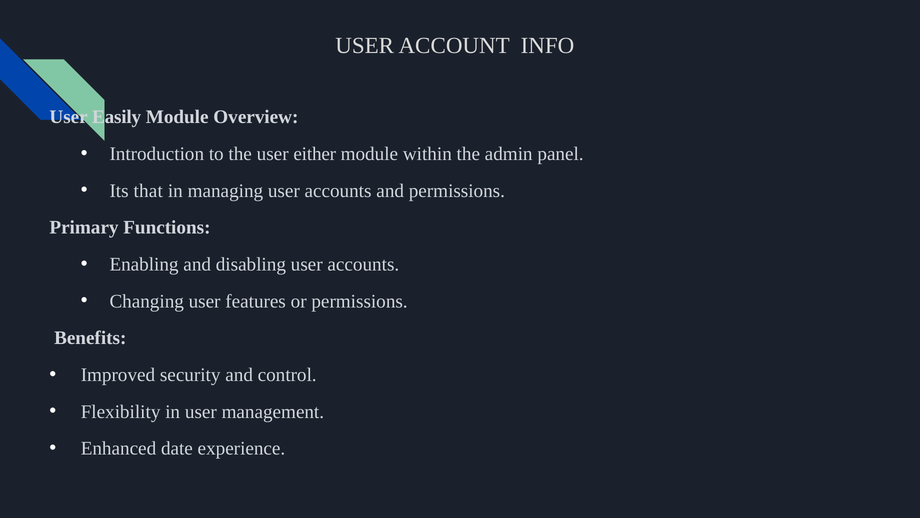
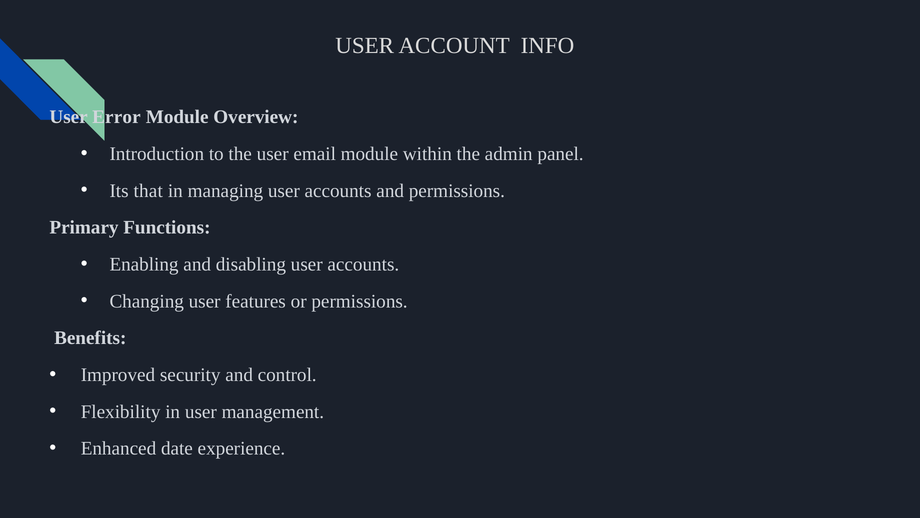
Easily: Easily -> Error
either: either -> email
